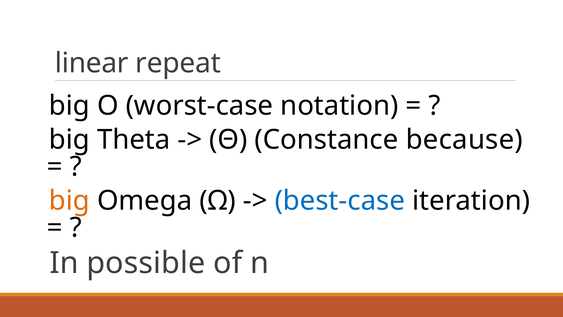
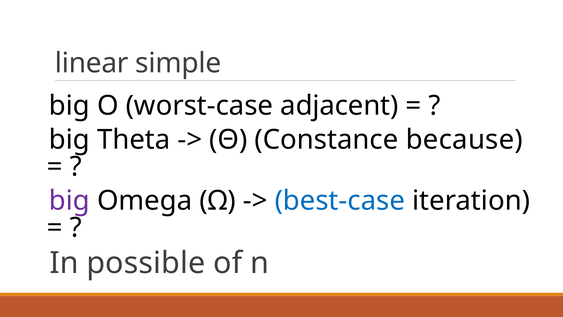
repeat: repeat -> simple
notation: notation -> adjacent
big at (69, 201) colour: orange -> purple
